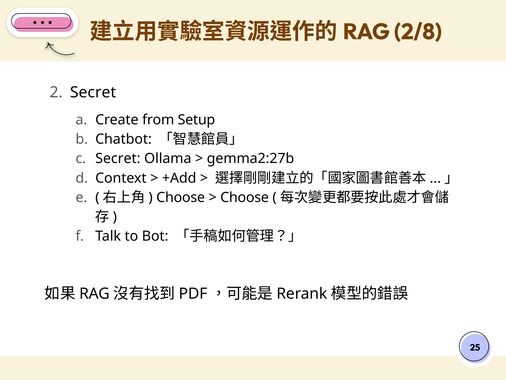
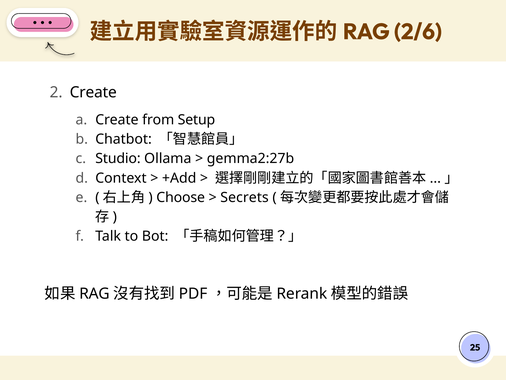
2/8: 2/8 -> 2/6
Secret at (93, 92): Secret -> Create
Secret at (118, 158): Secret -> Studio
Choose at (245, 197): Choose -> Secrets
